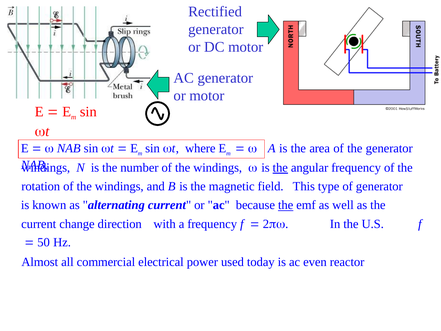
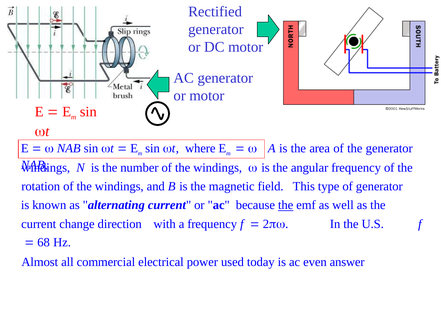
the at (280, 168) underline: present -> none
50: 50 -> 68
reactor: reactor -> answer
